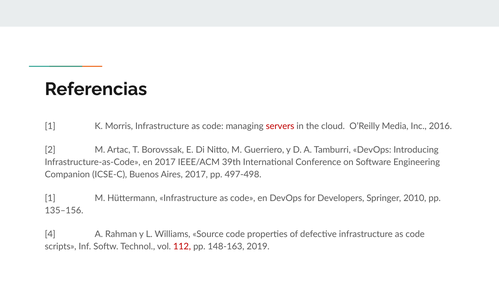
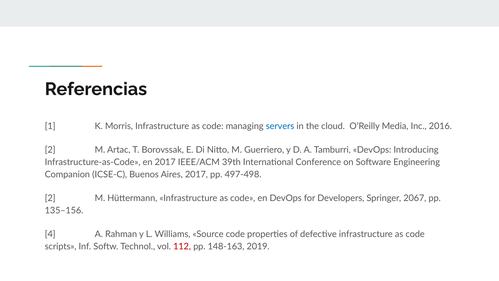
servers colour: red -> blue
1 at (50, 198): 1 -> 2
2010: 2010 -> 2067
